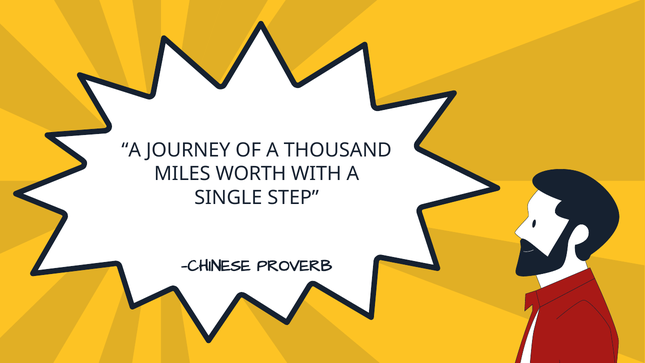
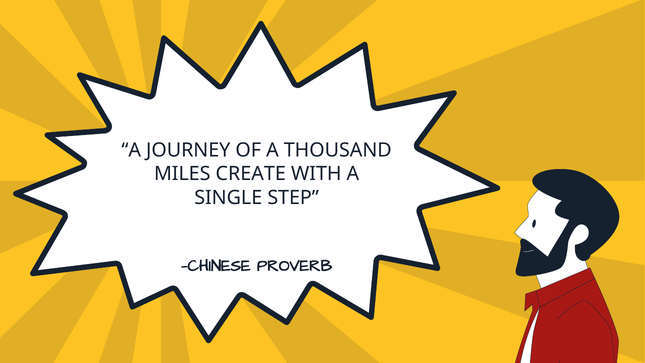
WORTH: WORTH -> CREATE
